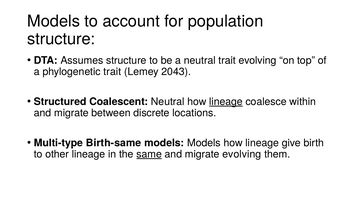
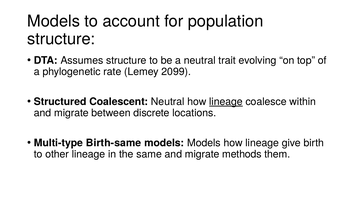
phylogenetic trait: trait -> rate
2043: 2043 -> 2099
same underline: present -> none
migrate evolving: evolving -> methods
